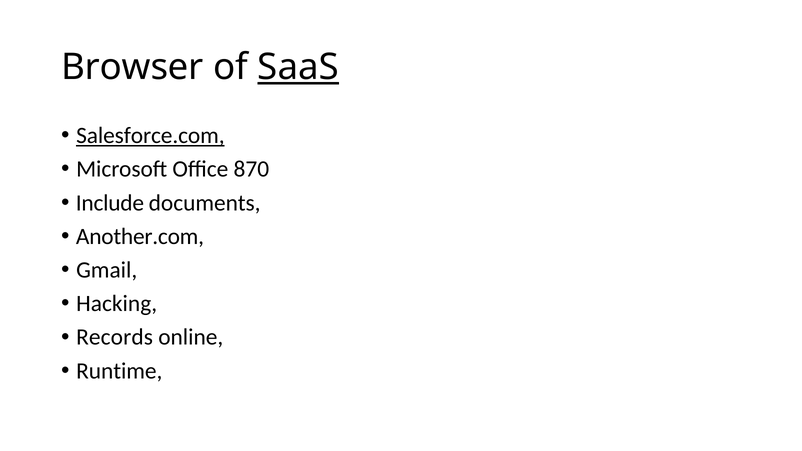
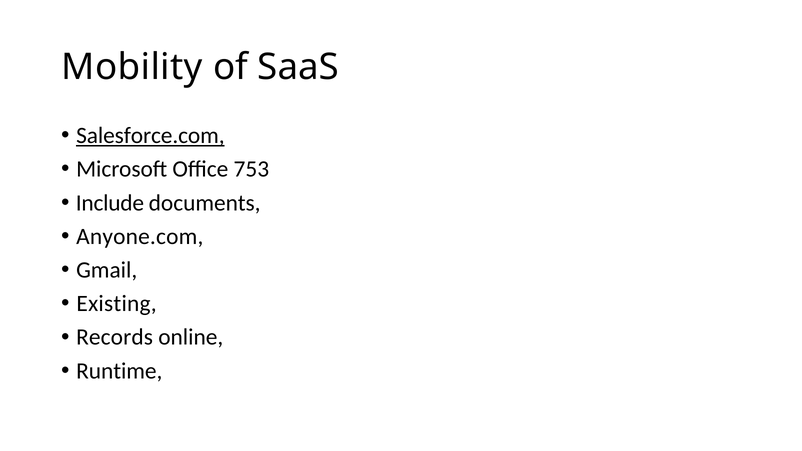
Browser: Browser -> Mobility
SaaS underline: present -> none
870: 870 -> 753
Another.com: Another.com -> Anyone.com
Hacking: Hacking -> Existing
